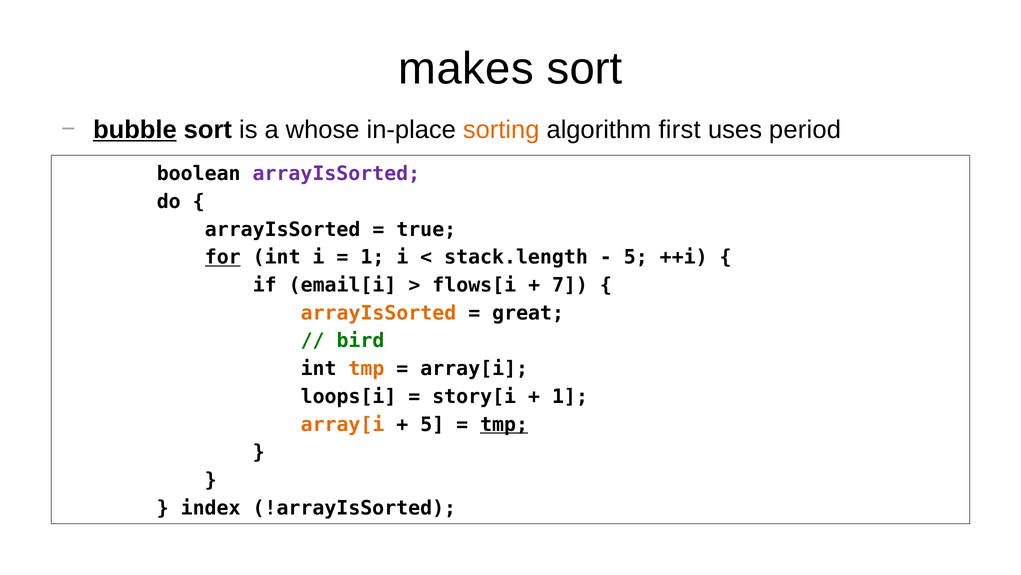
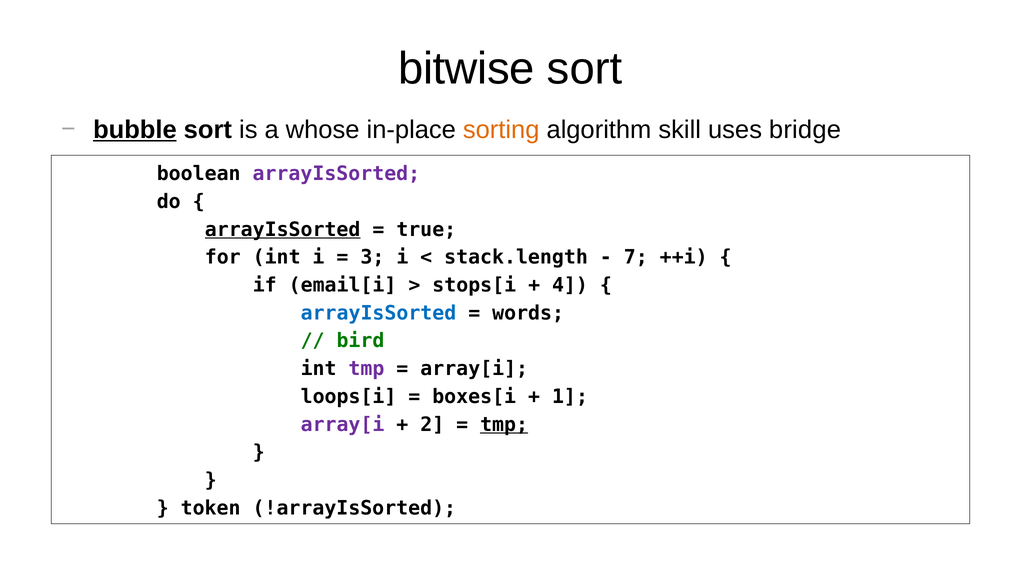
makes: makes -> bitwise
first: first -> skill
period: period -> bridge
arrayIsSorted at (283, 229) underline: none -> present
for underline: present -> none
1 at (372, 257): 1 -> 3
5 at (636, 257): 5 -> 7
flows[i: flows[i -> stops[i
7: 7 -> 4
arrayIsSorted at (378, 313) colour: orange -> blue
great: great -> words
tmp at (366, 368) colour: orange -> purple
story[i: story[i -> boxes[i
array[i at (343, 424) colour: orange -> purple
5 at (432, 424): 5 -> 2
index: index -> token
